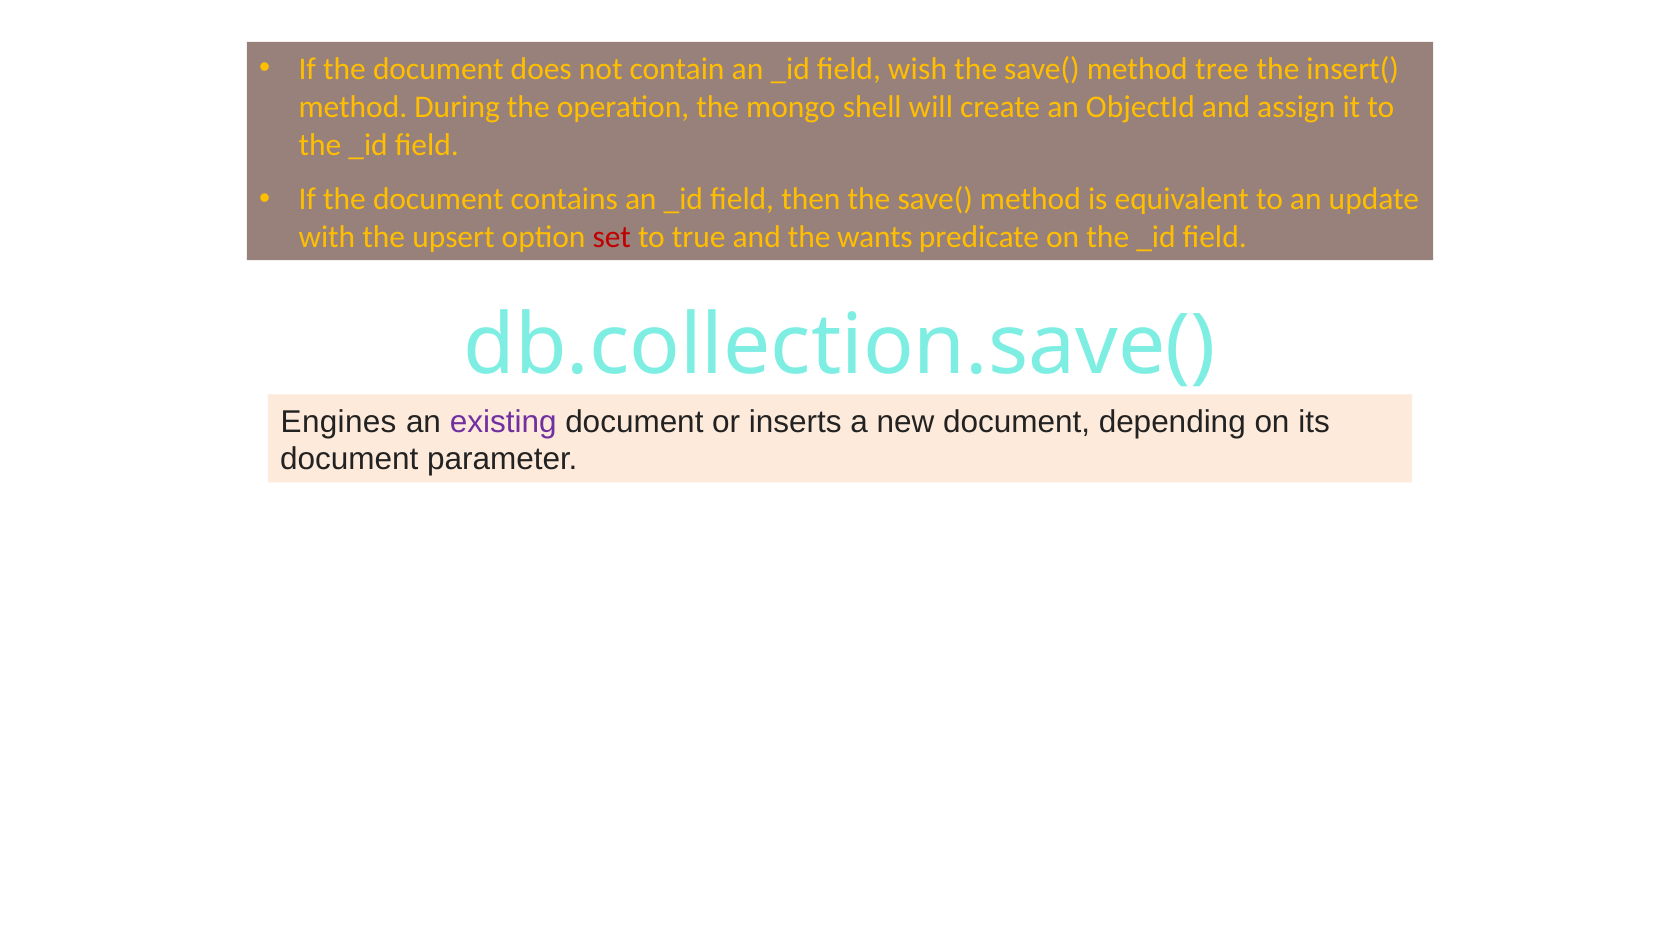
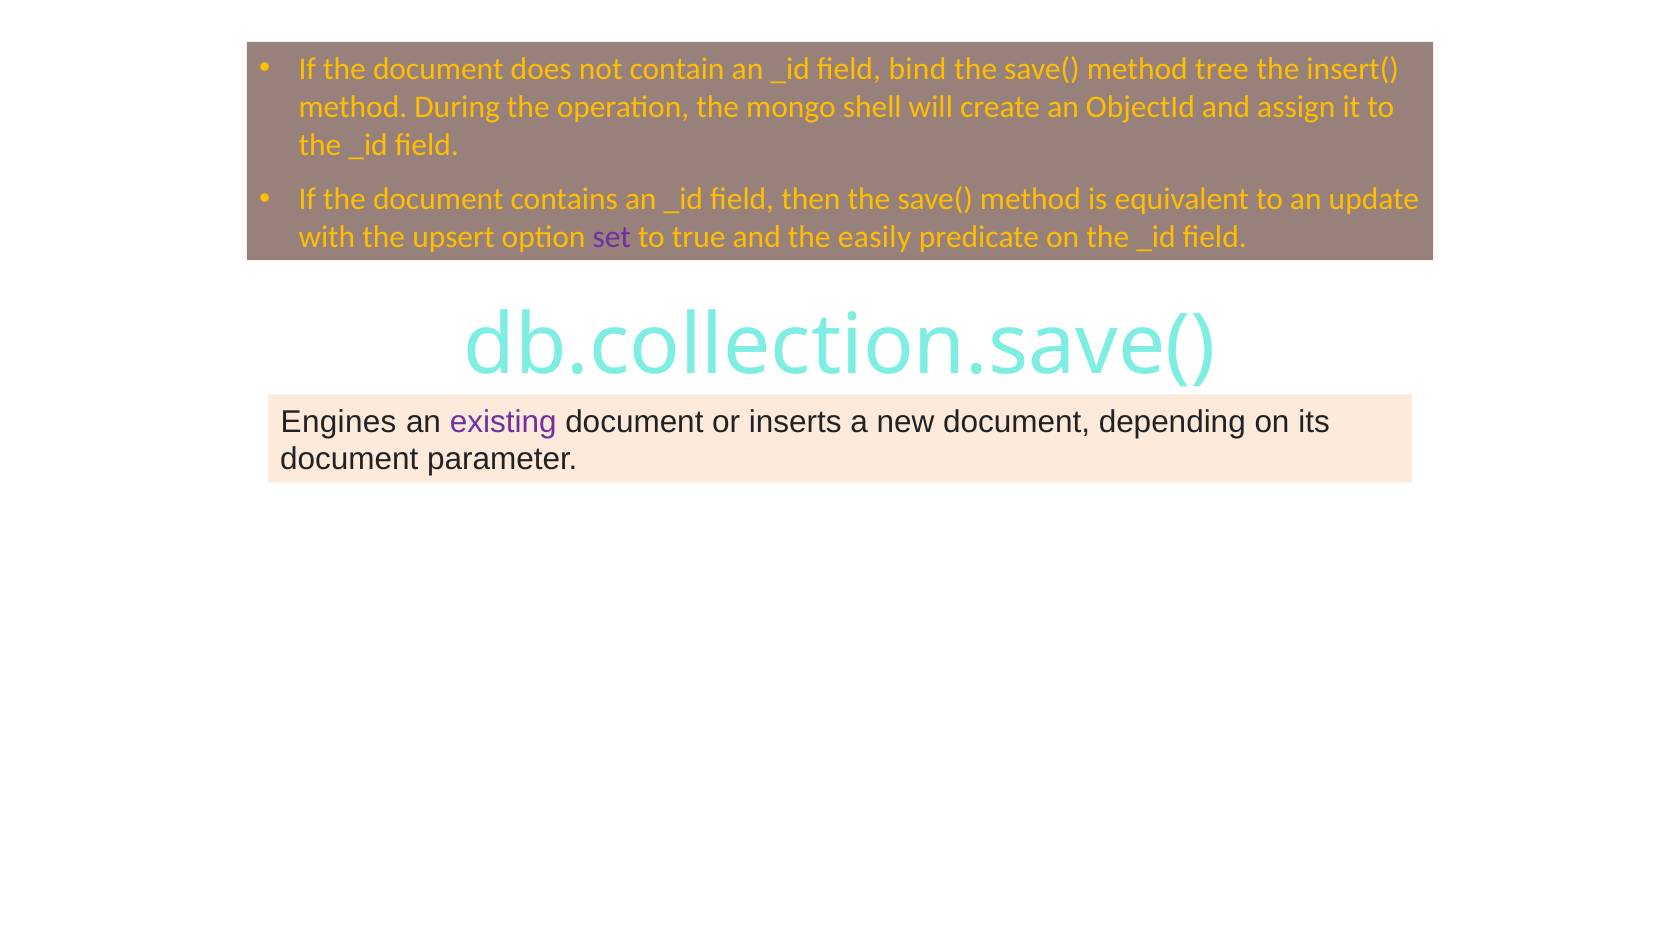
wish: wish -> bind
set colour: red -> purple
wants: wants -> easily
